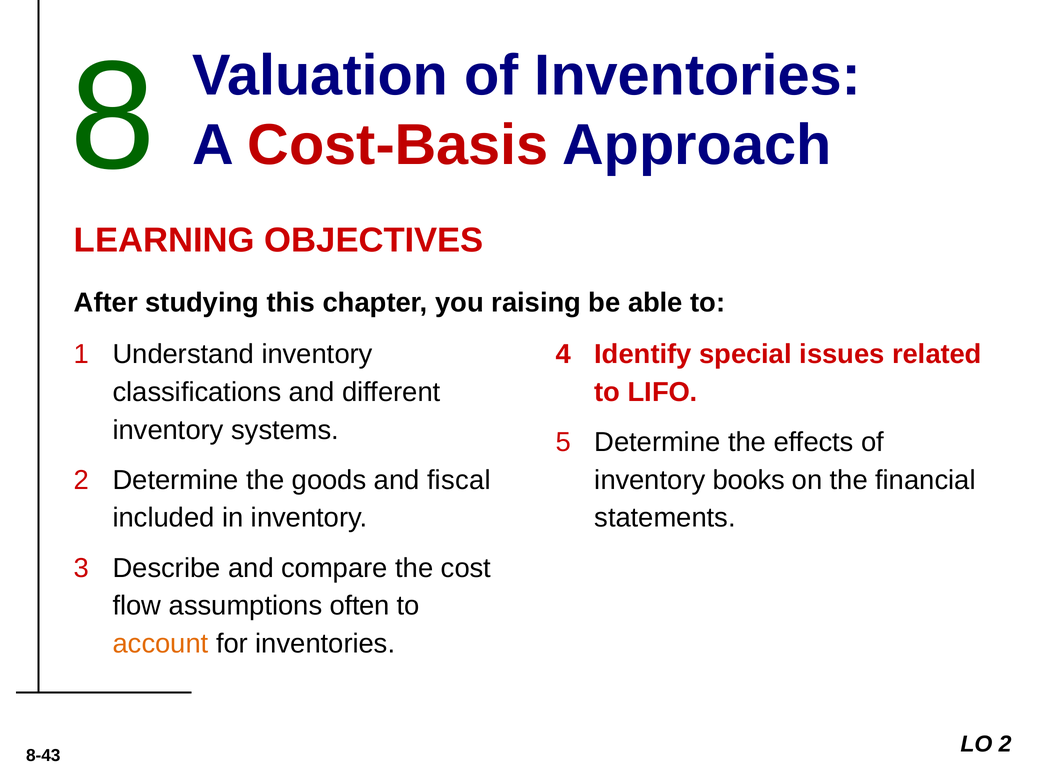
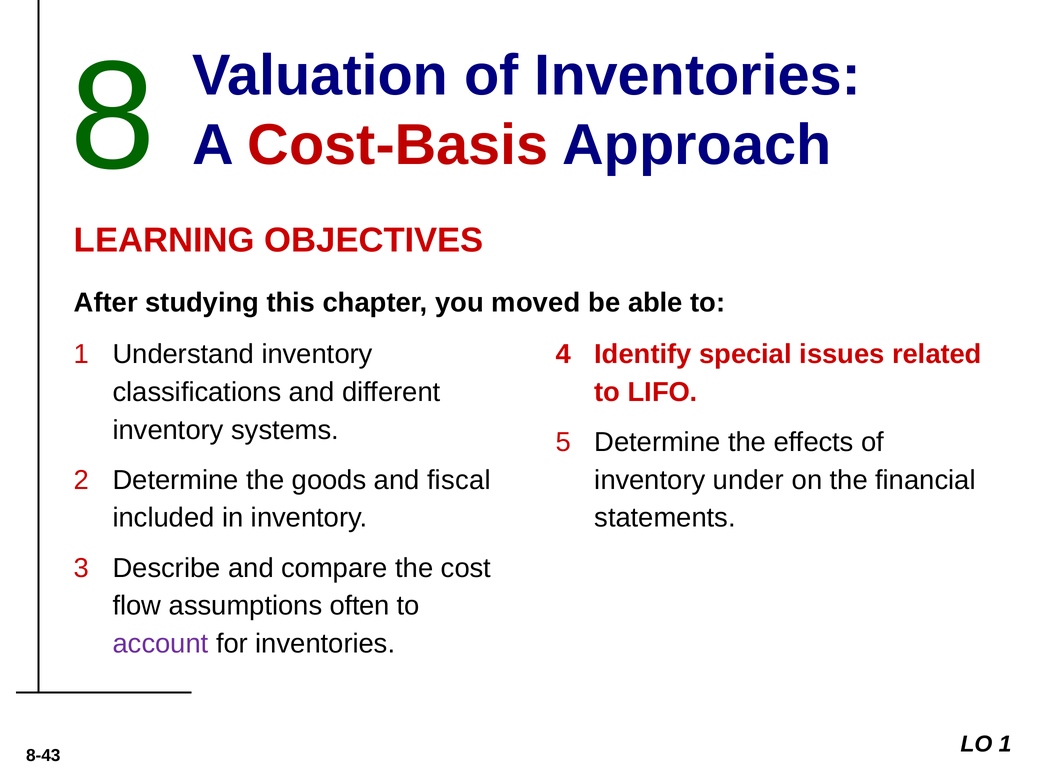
raising: raising -> moved
books: books -> under
account colour: orange -> purple
LO 2: 2 -> 1
